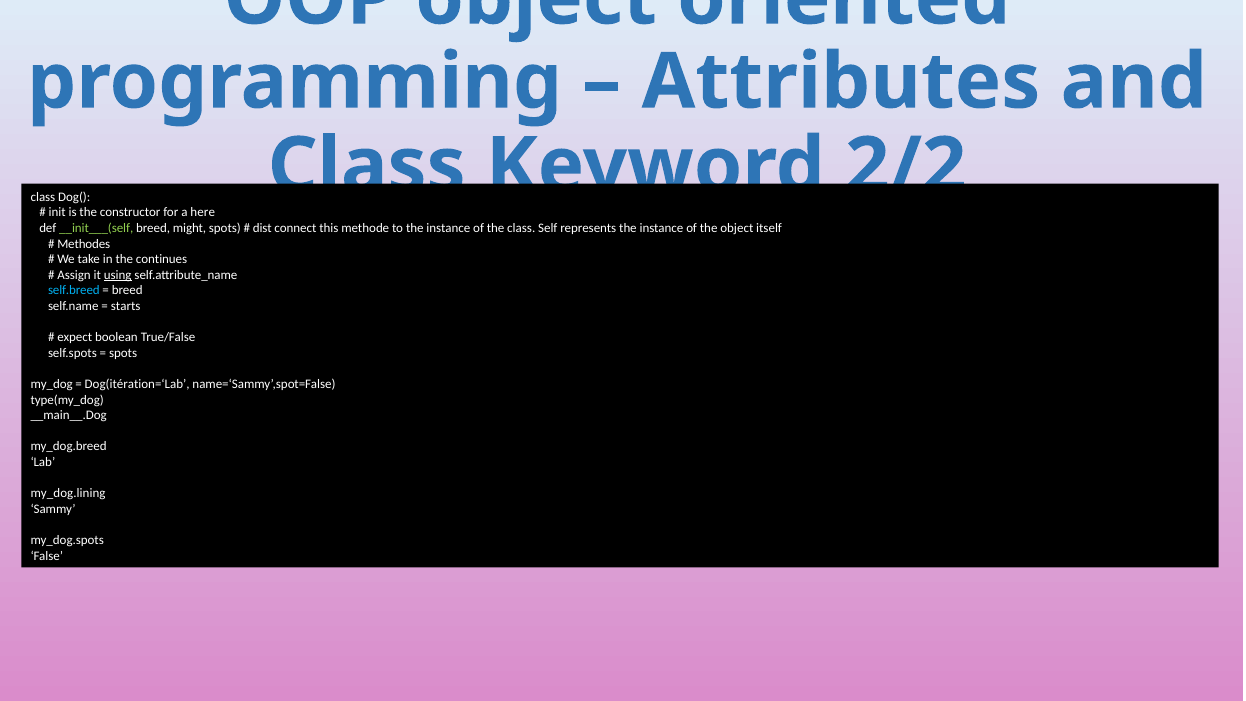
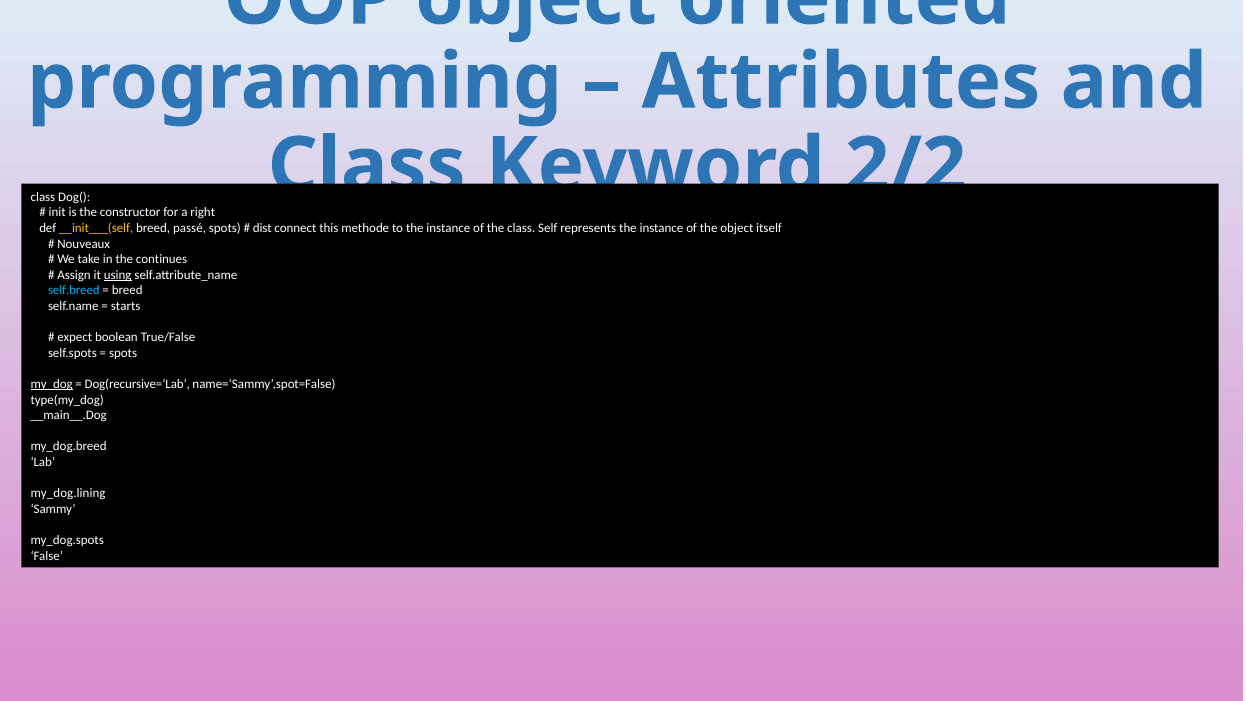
here: here -> right
__init___(self colour: light green -> yellow
might: might -> passé
Methodes: Methodes -> Nouveaux
my_dog underline: none -> present
Dog(itération=‘Lab: Dog(itération=‘Lab -> Dog(recursive=‘Lab
